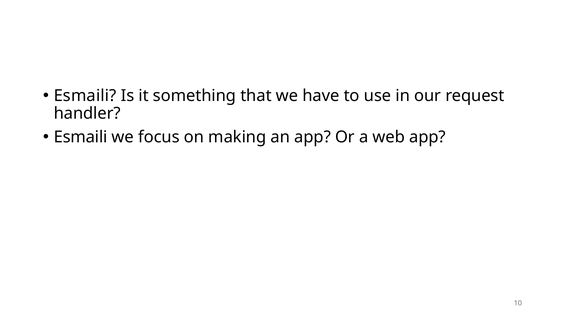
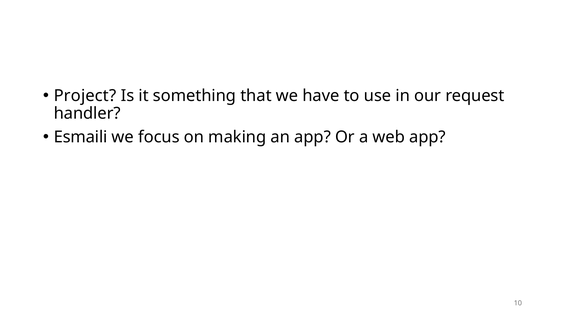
Esmaili at (85, 96): Esmaili -> Project
